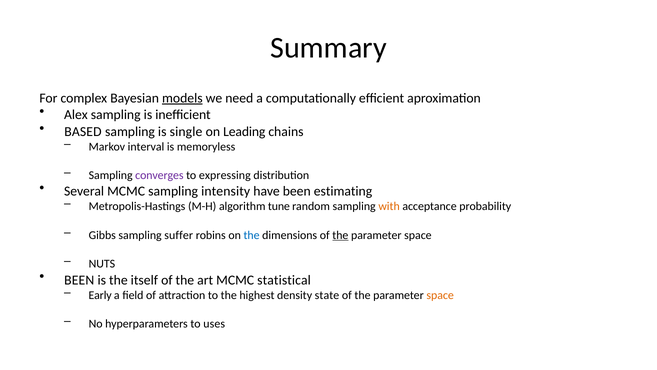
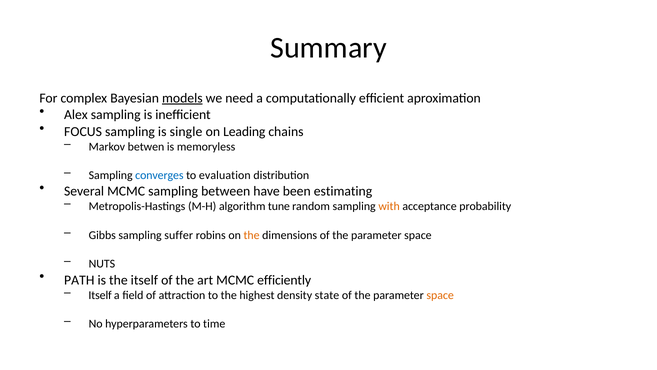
BASED: BASED -> FOCUS
interval: interval -> betwen
converges colour: purple -> blue
expressing: expressing -> evaluation
intensity: intensity -> between
the at (252, 235) colour: blue -> orange
the at (340, 235) underline: present -> none
BEEN at (79, 280): BEEN -> PATH
statistical: statistical -> efficiently
Early at (100, 295): Early -> Itself
uses: uses -> time
